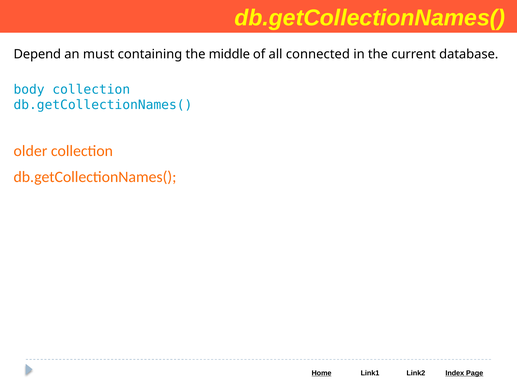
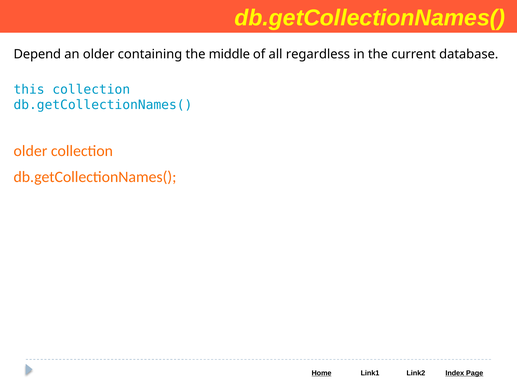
an must: must -> older
connected: connected -> regardless
body: body -> this
